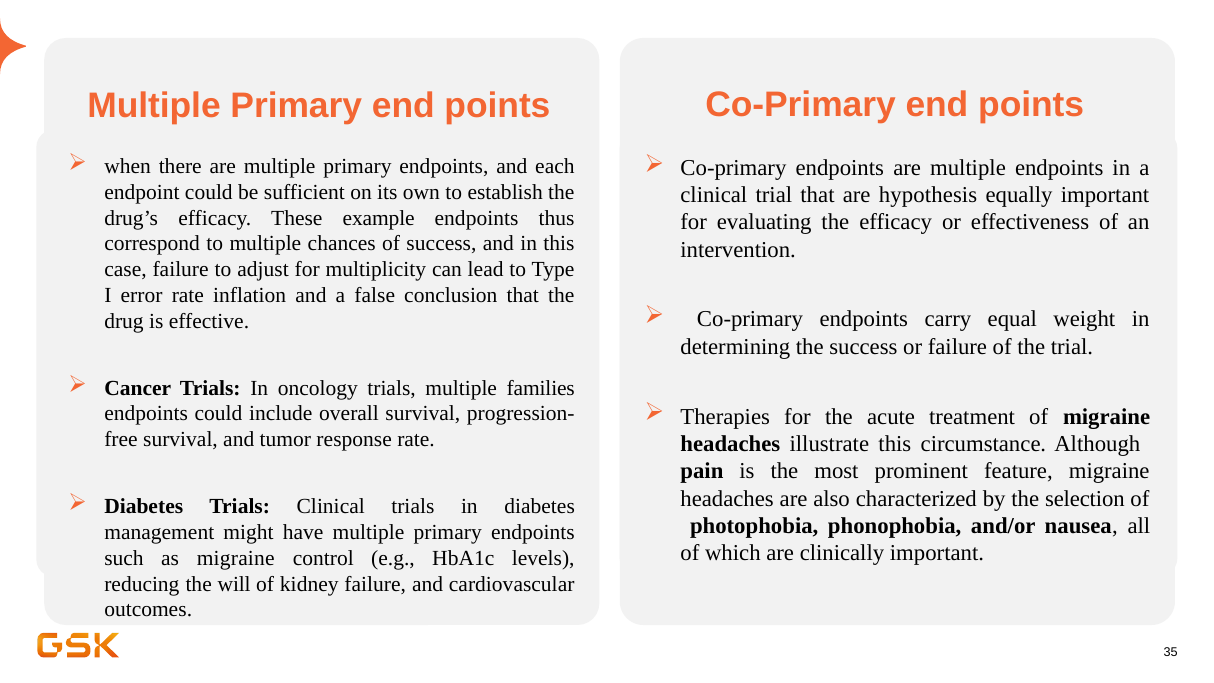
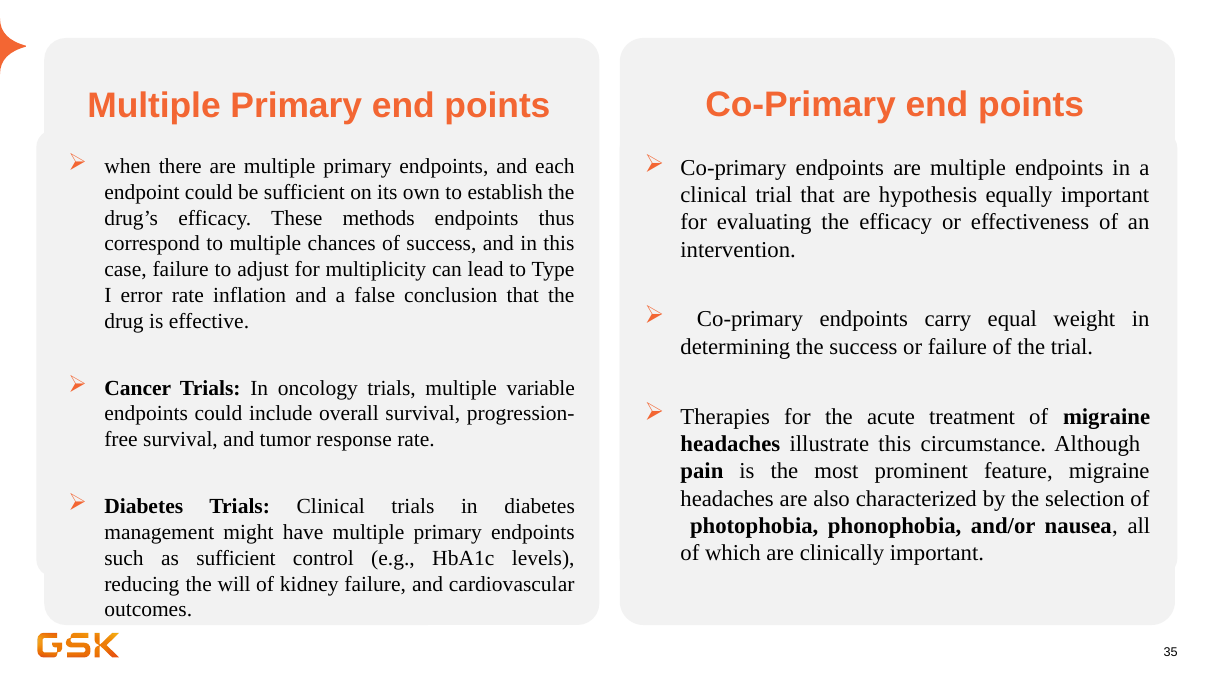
example: example -> methods
families: families -> variable
as migraine: migraine -> sufficient
